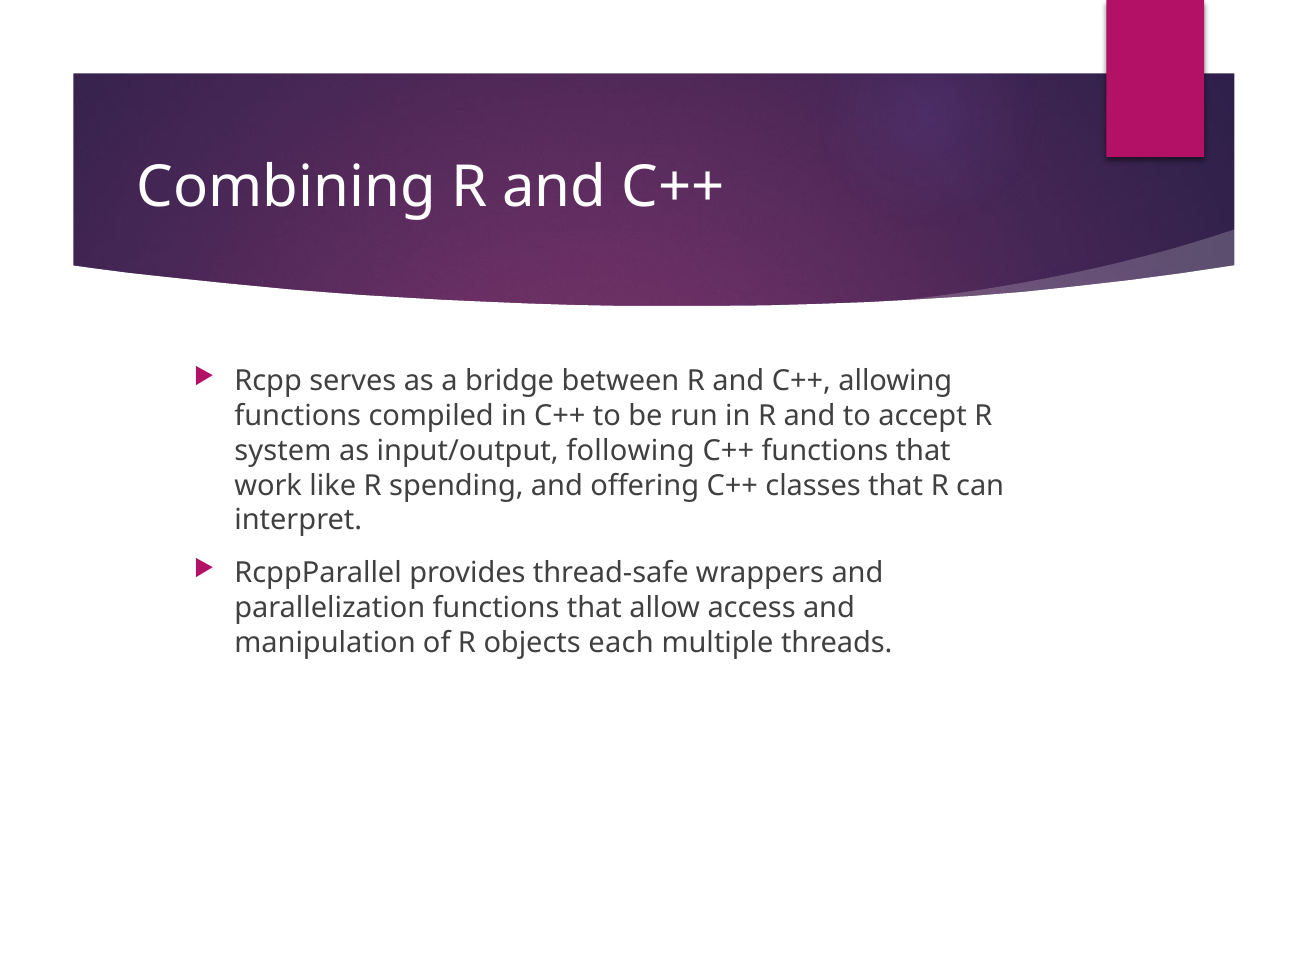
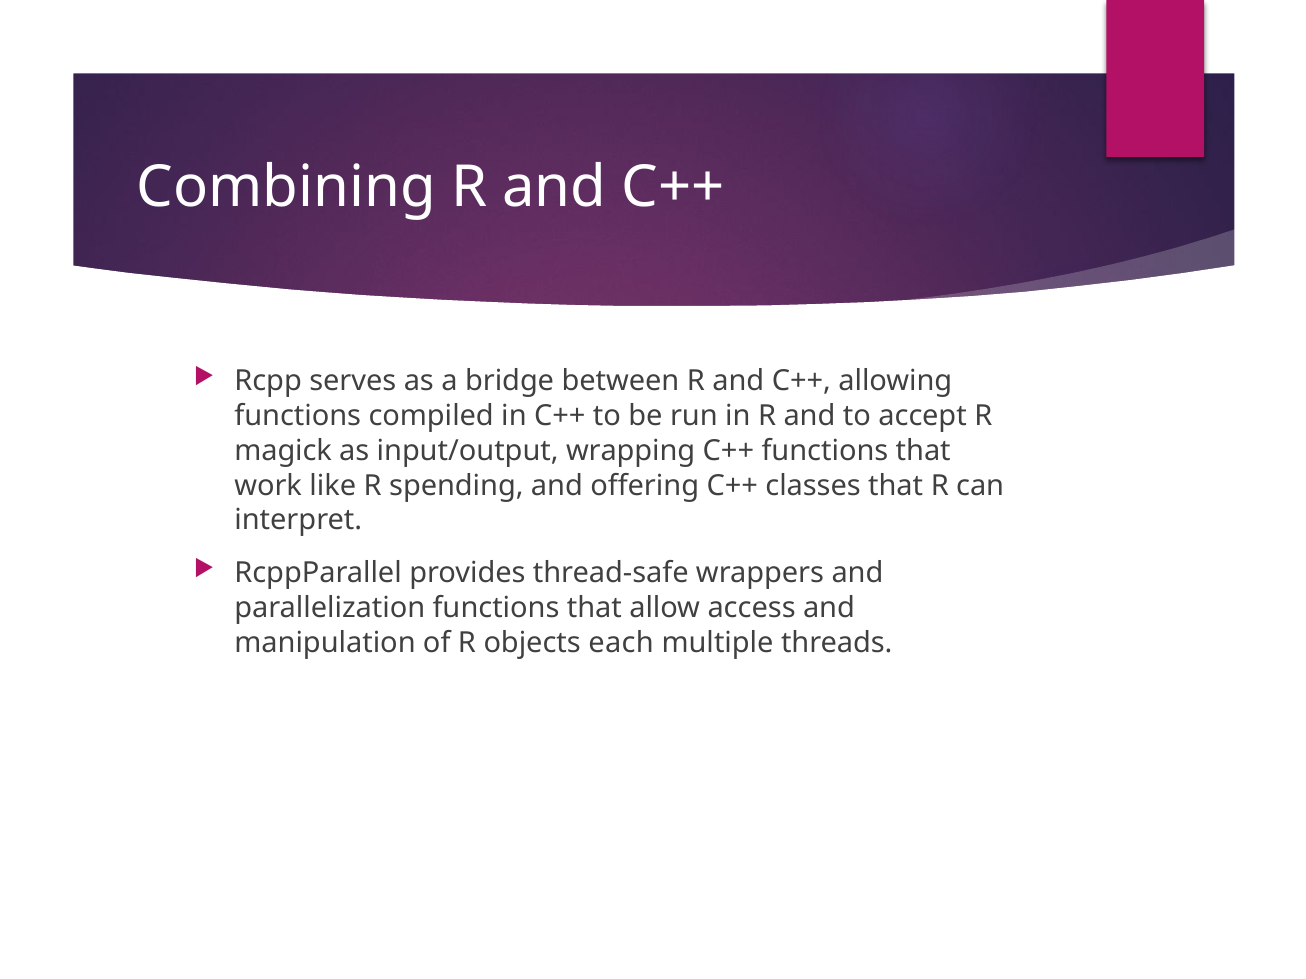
system: system -> magick
following: following -> wrapping
